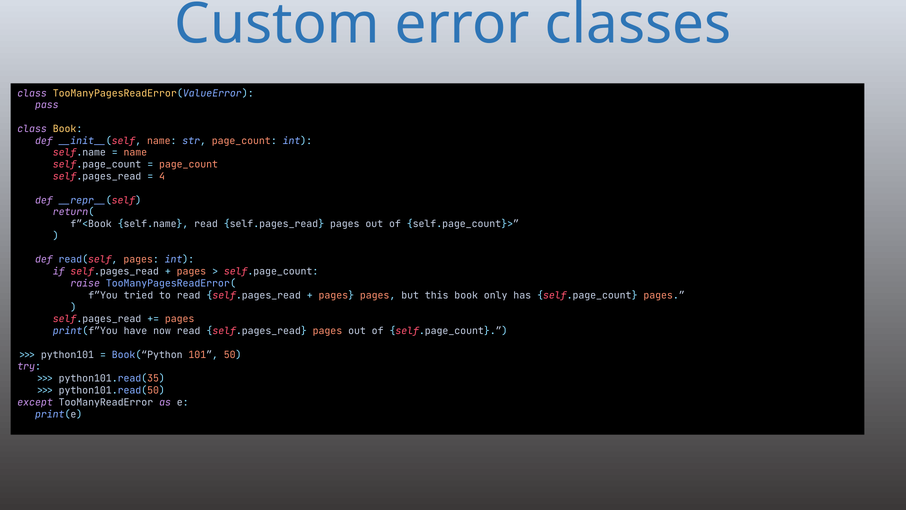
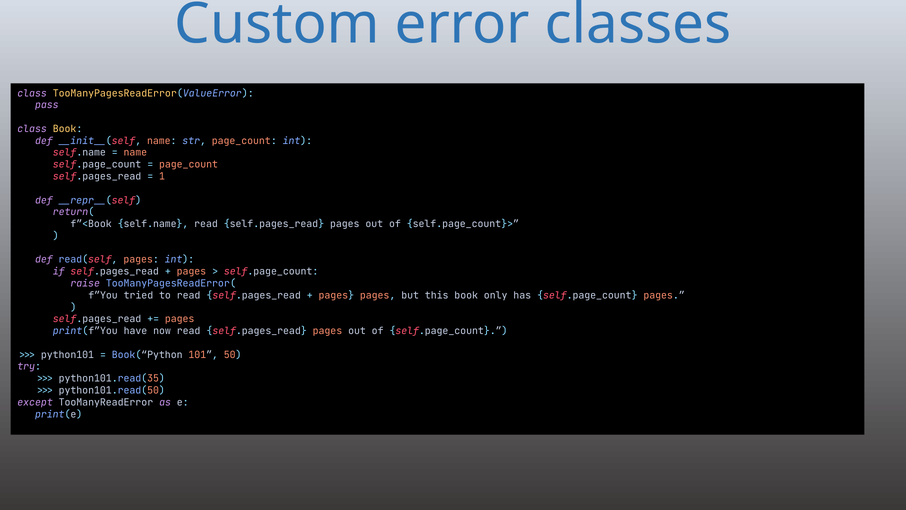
4: 4 -> 1
